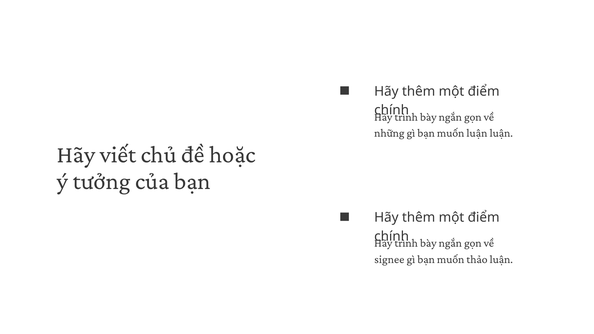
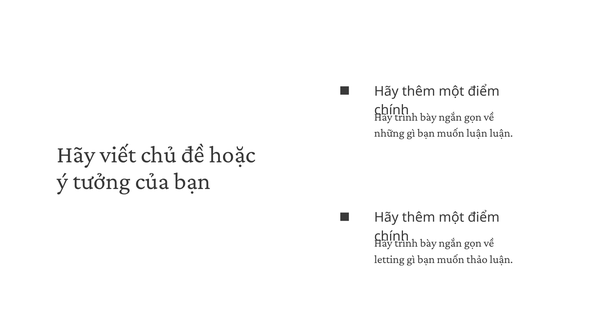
signee: signee -> letting
